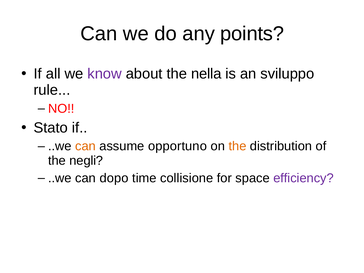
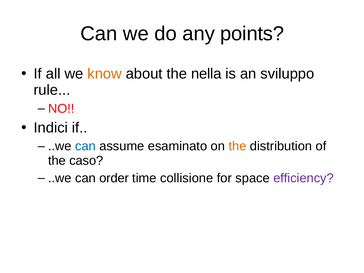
know colour: purple -> orange
Stato: Stato -> Indici
can at (85, 146) colour: orange -> blue
opportuno: opportuno -> esaminato
negli: negli -> caso
dopo: dopo -> order
